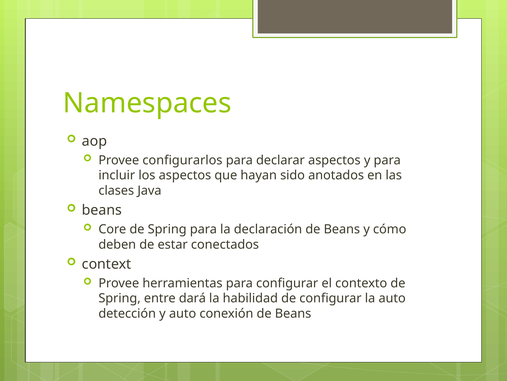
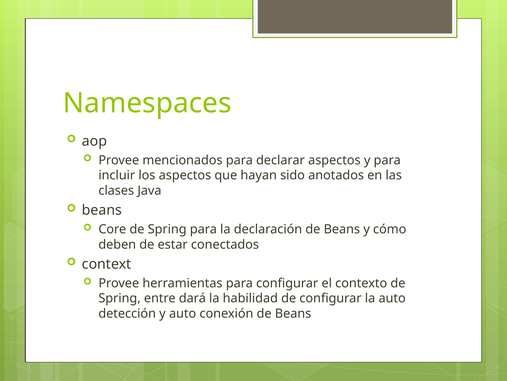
configurarlos: configurarlos -> mencionados
